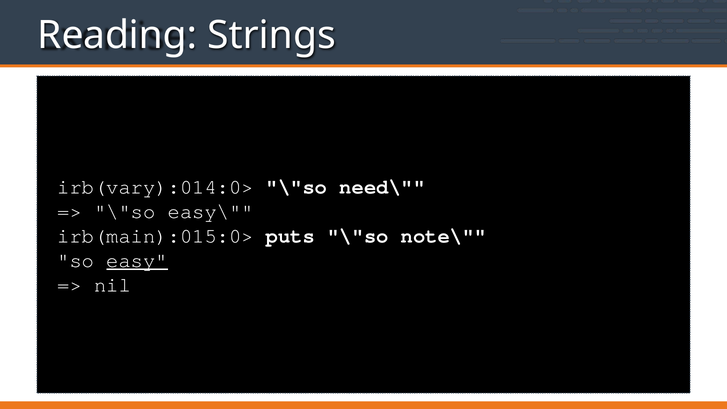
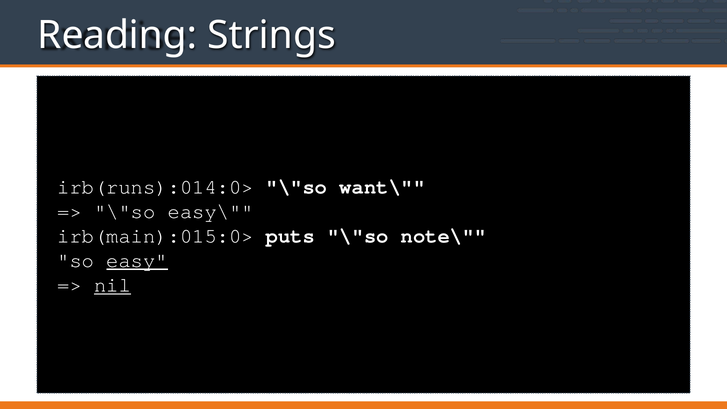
irb(vary):014:0>: irb(vary):014:0> -> irb(runs):014:0>
need\: need\ -> want\
nil underline: none -> present
